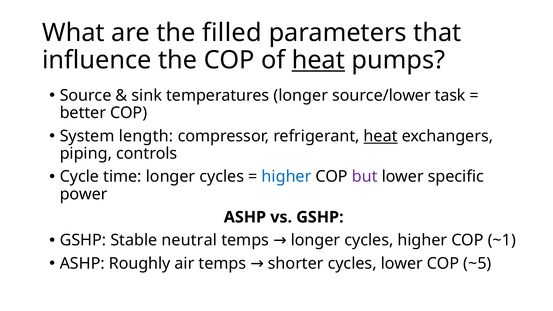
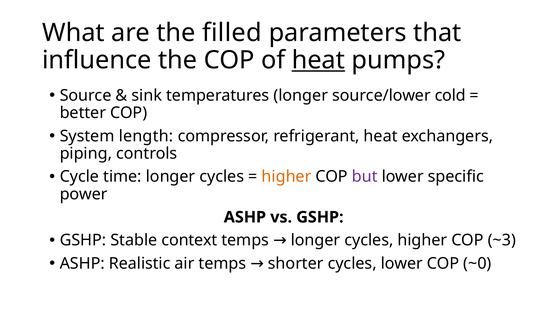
task: task -> cold
heat at (381, 136) underline: present -> none
higher at (287, 177) colour: blue -> orange
neutral: neutral -> context
~1: ~1 -> ~3
Roughly: Roughly -> Realistic
~5: ~5 -> ~0
